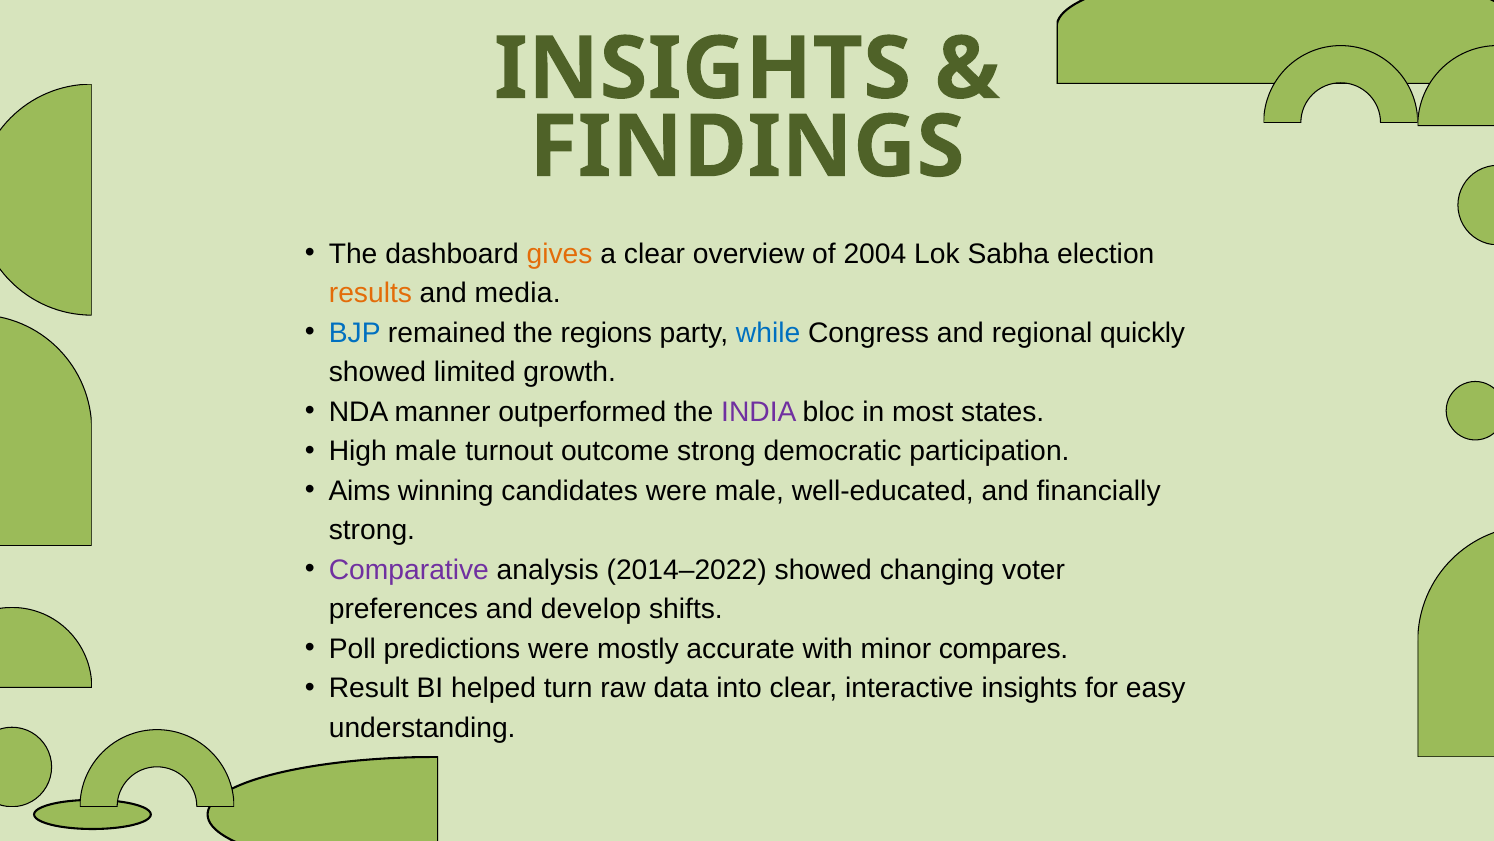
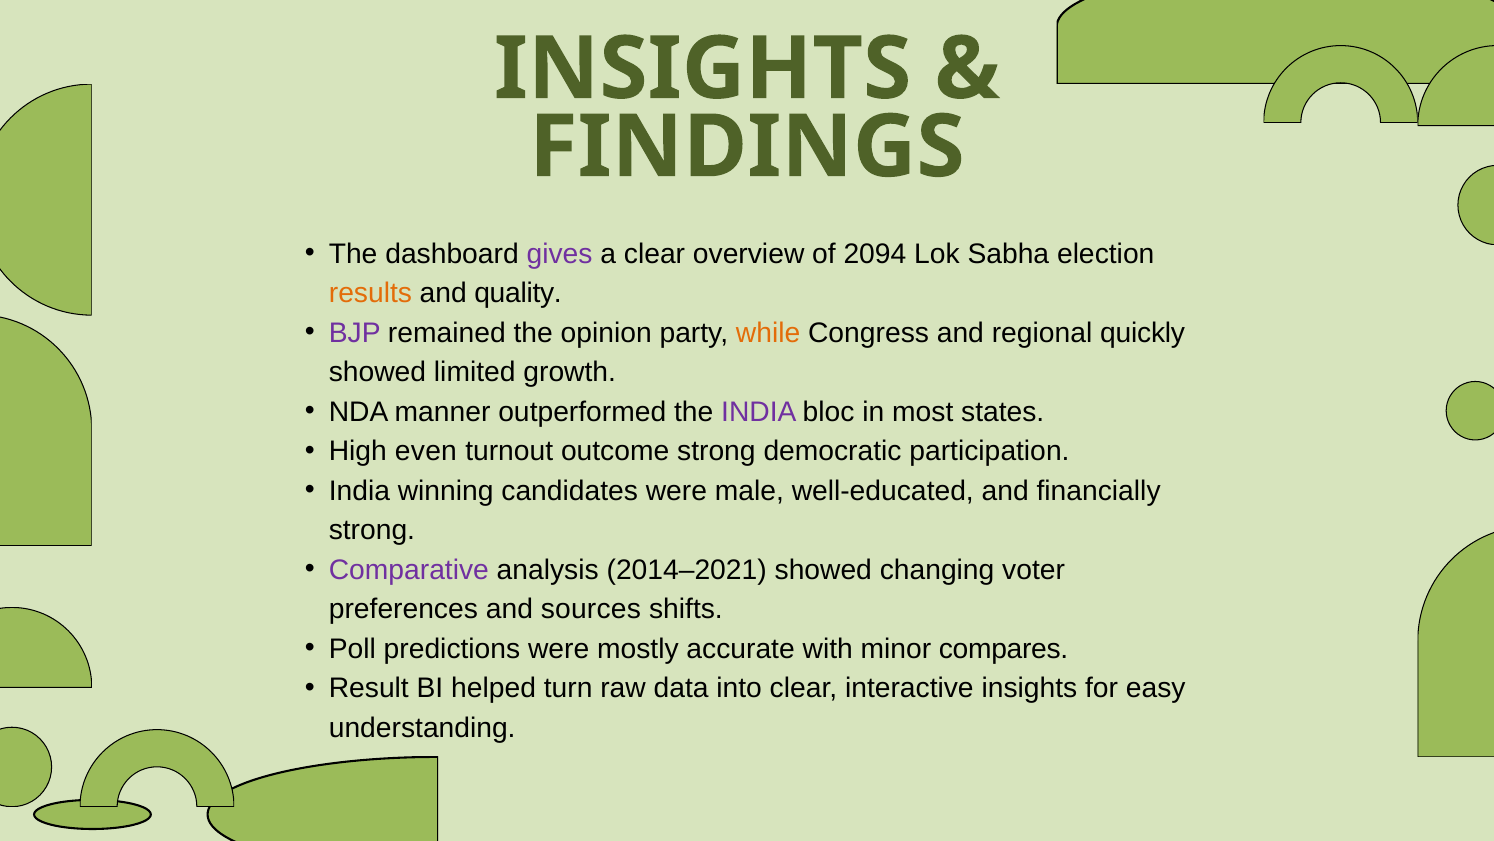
gives colour: orange -> purple
2004: 2004 -> 2094
media: media -> quality
BJP colour: blue -> purple
regions: regions -> opinion
while colour: blue -> orange
High male: male -> even
Aims at (360, 491): Aims -> India
2014–2022: 2014–2022 -> 2014–2021
develop: develop -> sources
